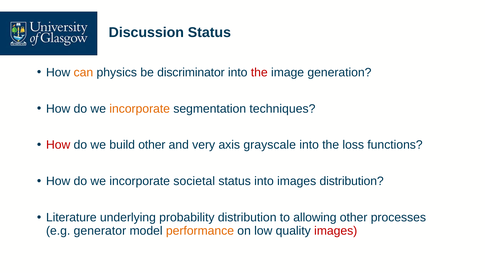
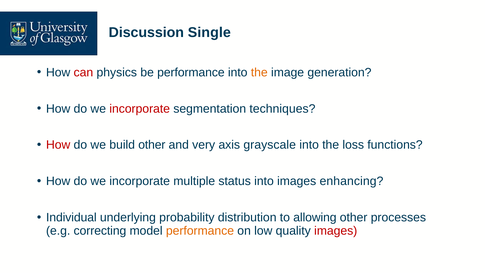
Discussion Status: Status -> Single
can colour: orange -> red
be discriminator: discriminator -> performance
the at (259, 72) colour: red -> orange
incorporate at (140, 109) colour: orange -> red
societal: societal -> multiple
images distribution: distribution -> enhancing
Literature: Literature -> Individual
generator: generator -> correcting
